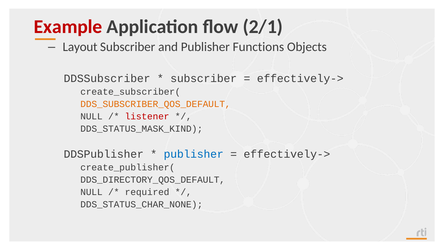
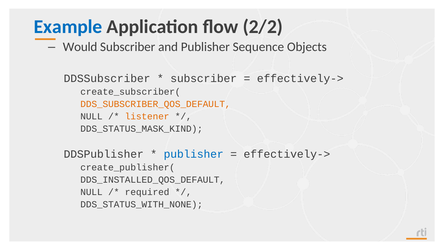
Example colour: red -> blue
2/1: 2/1 -> 2/2
Layout: Layout -> Would
Functions: Functions -> Sequence
listener colour: red -> orange
DDS_DIRECTORY_QOS_DEFAULT: DDS_DIRECTORY_QOS_DEFAULT -> DDS_INSTALLED_QOS_DEFAULT
DDS_STATUS_CHAR_NONE: DDS_STATUS_CHAR_NONE -> DDS_STATUS_WITH_NONE
